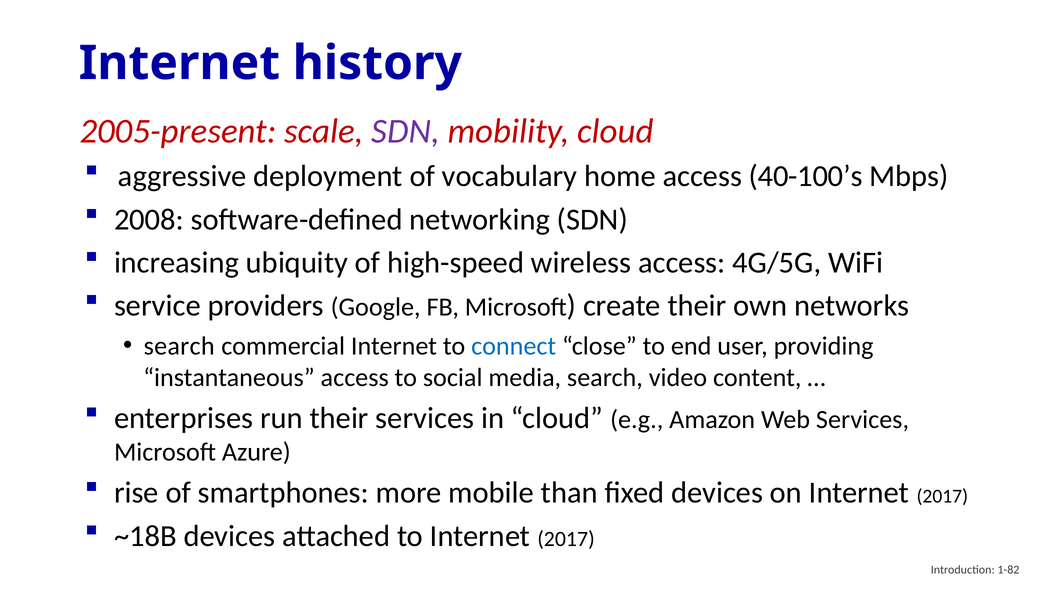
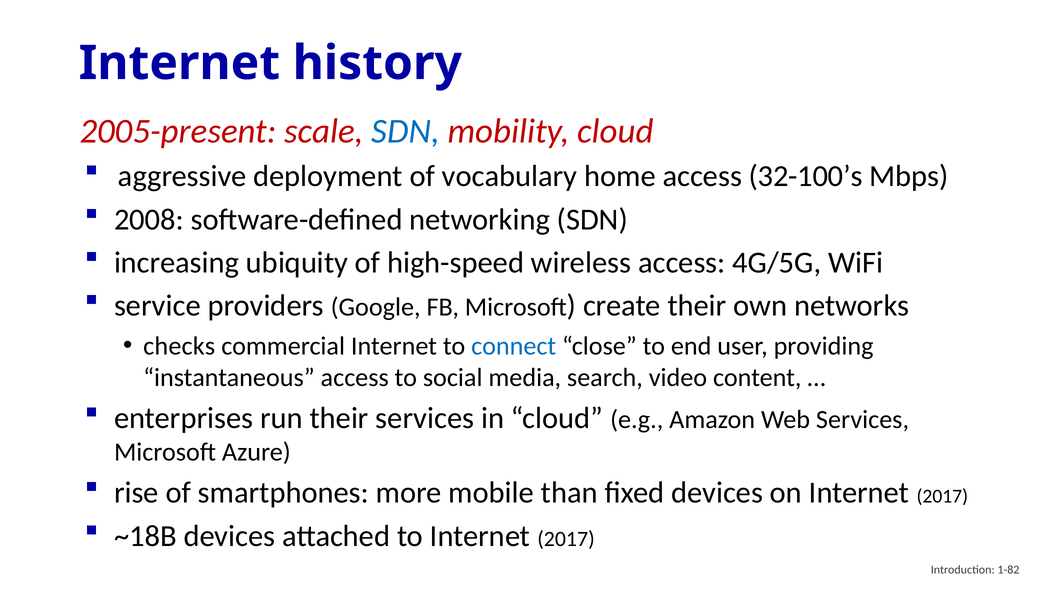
SDN at (406, 131) colour: purple -> blue
40-100’s: 40-100’s -> 32-100’s
search at (179, 346): search -> checks
